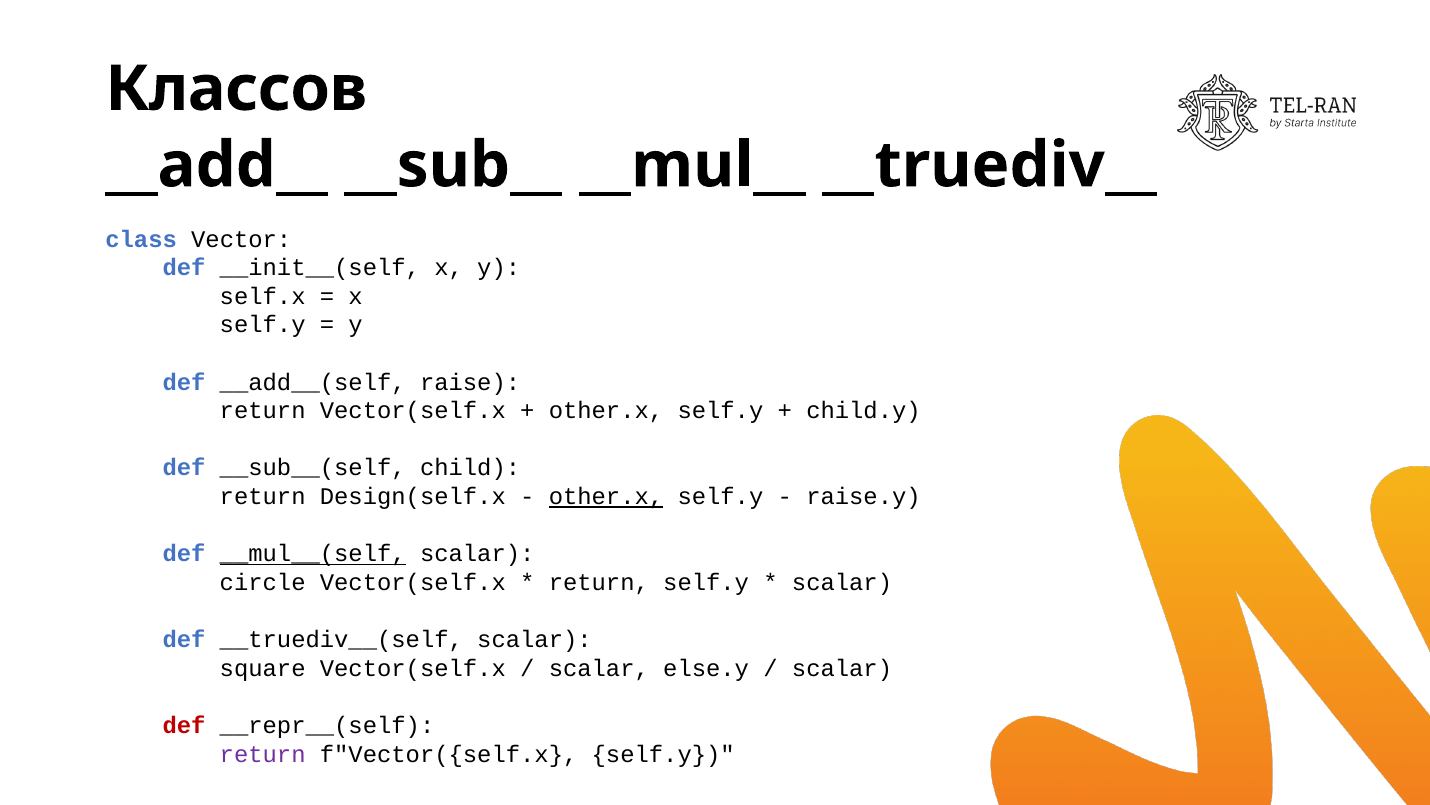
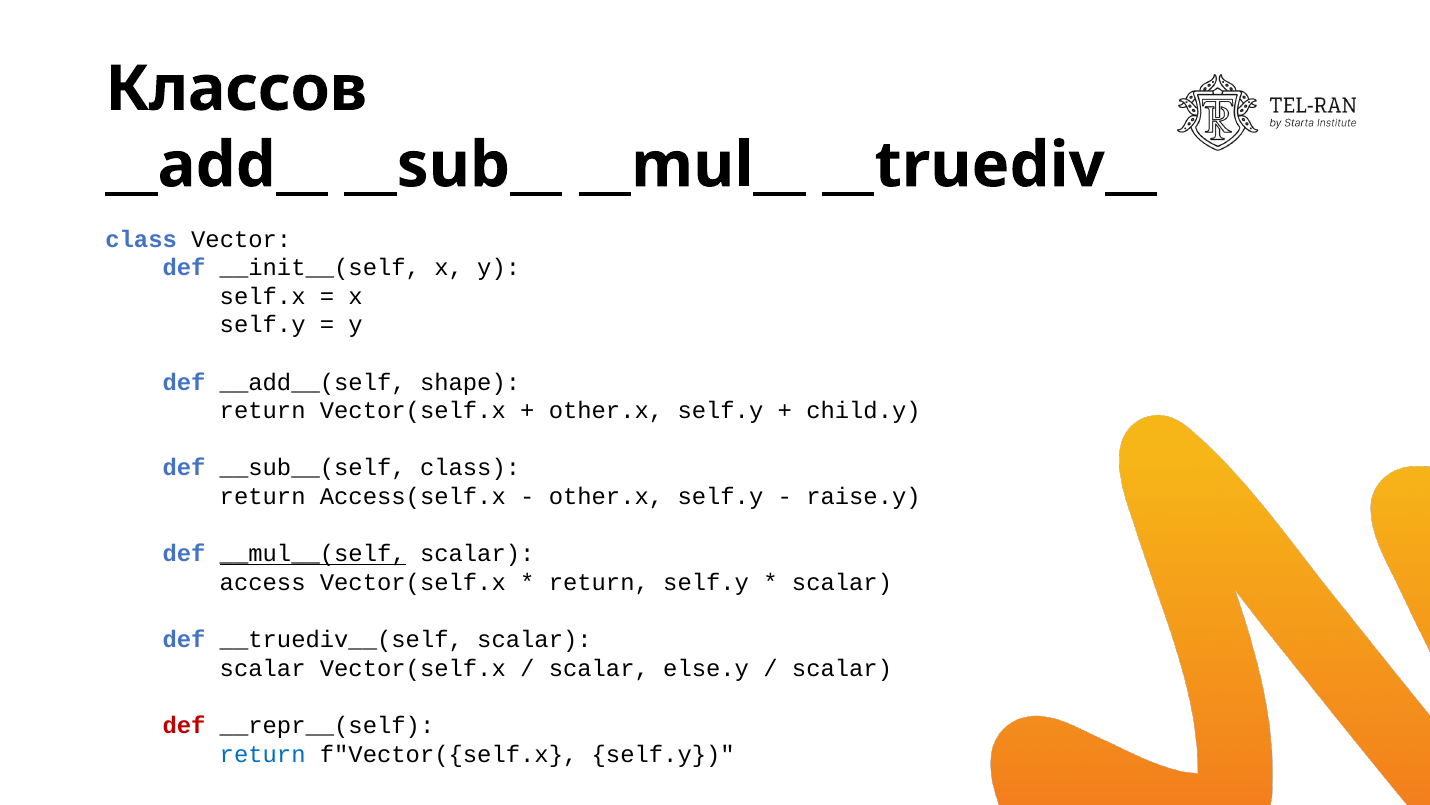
raise: raise -> shape
__sub__(self child: child -> class
Design(self.x: Design(self.x -> Access(self.x
other.x at (606, 496) underline: present -> none
circle: circle -> access
square at (263, 668): square -> scalar
return at (263, 754) colour: purple -> blue
